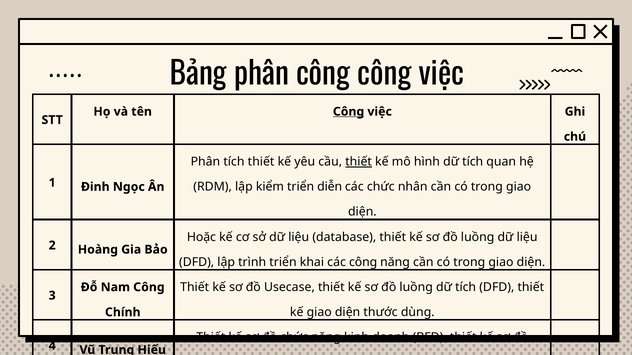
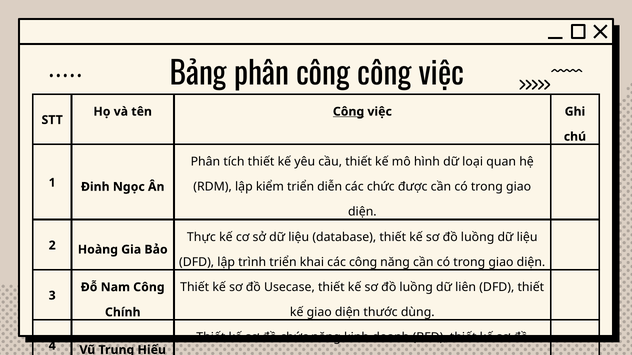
thiết at (359, 162) underline: present -> none
hình dữ tích: tích -> loại
nhân: nhân -> được
Hoặc at (201, 237): Hoặc -> Thực
luồng dữ tích: tích -> liên
